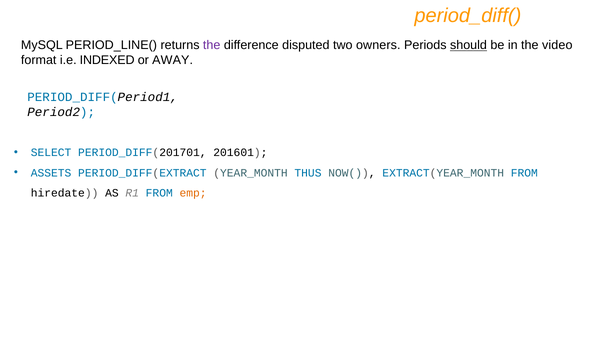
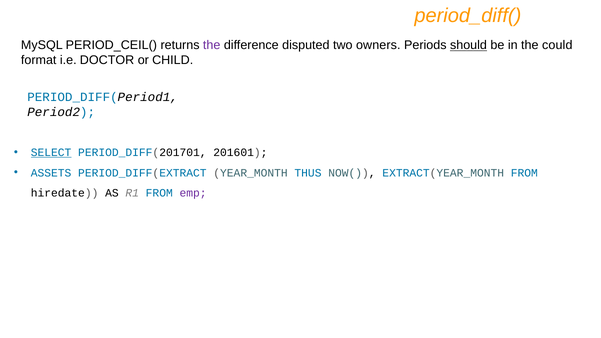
PERIOD_LINE(: PERIOD_LINE( -> PERIOD_CEIL(
video: video -> could
INDEXED: INDEXED -> DOCTOR
AWAY: AWAY -> CHILD
SELECT underline: none -> present
emp colour: orange -> purple
